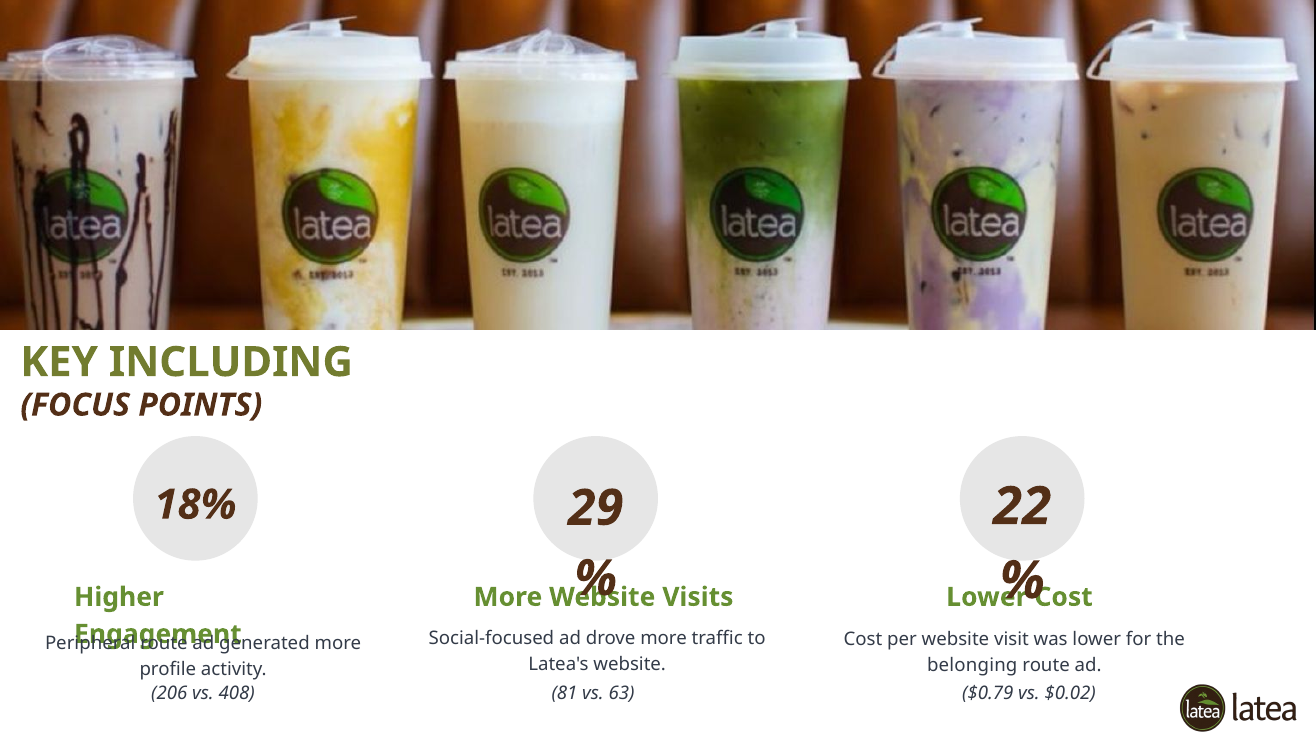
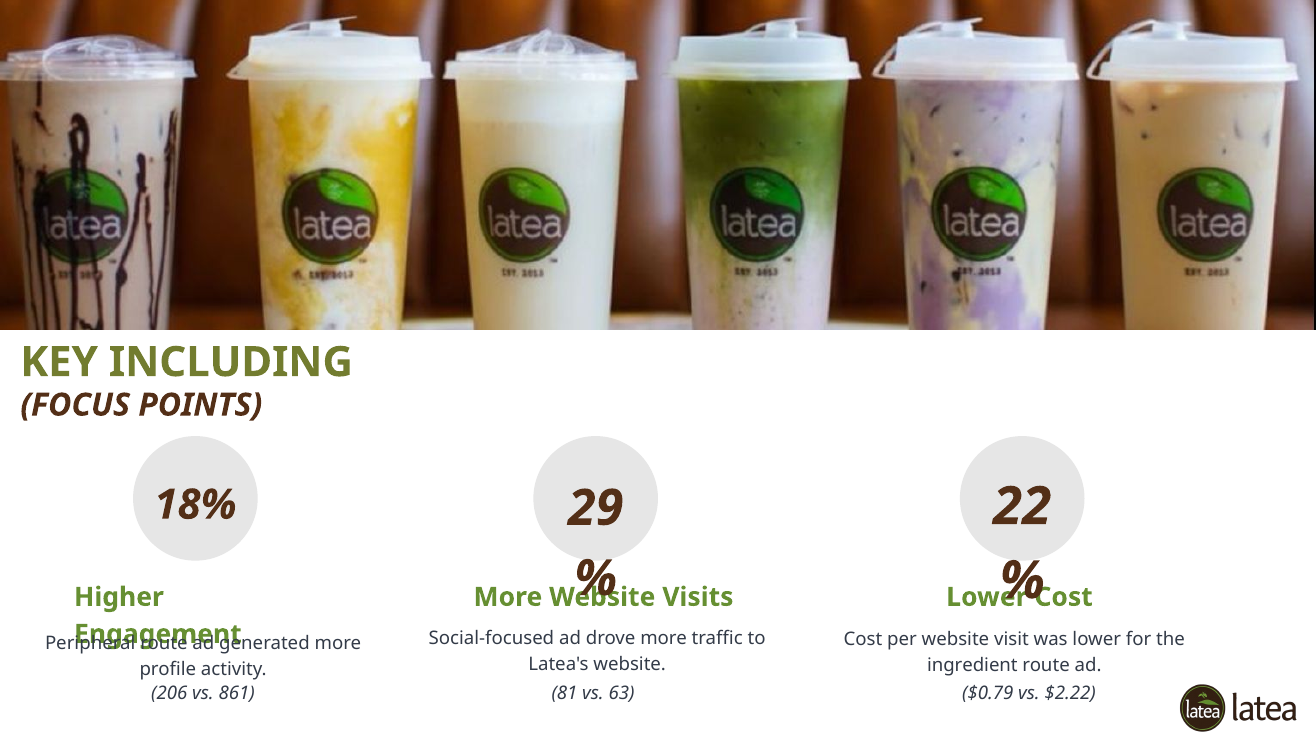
belonging: belonging -> ingredient
408: 408 -> 861
$0.02: $0.02 -> $2.22
